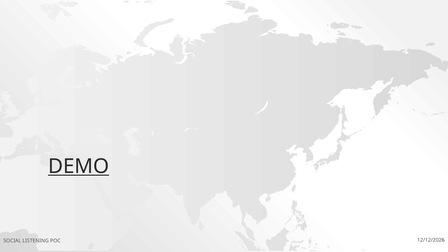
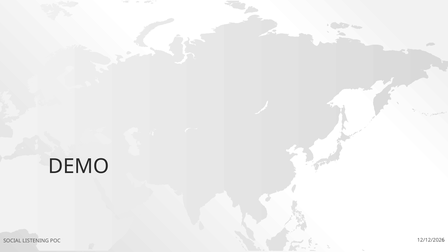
DEMO underline: present -> none
